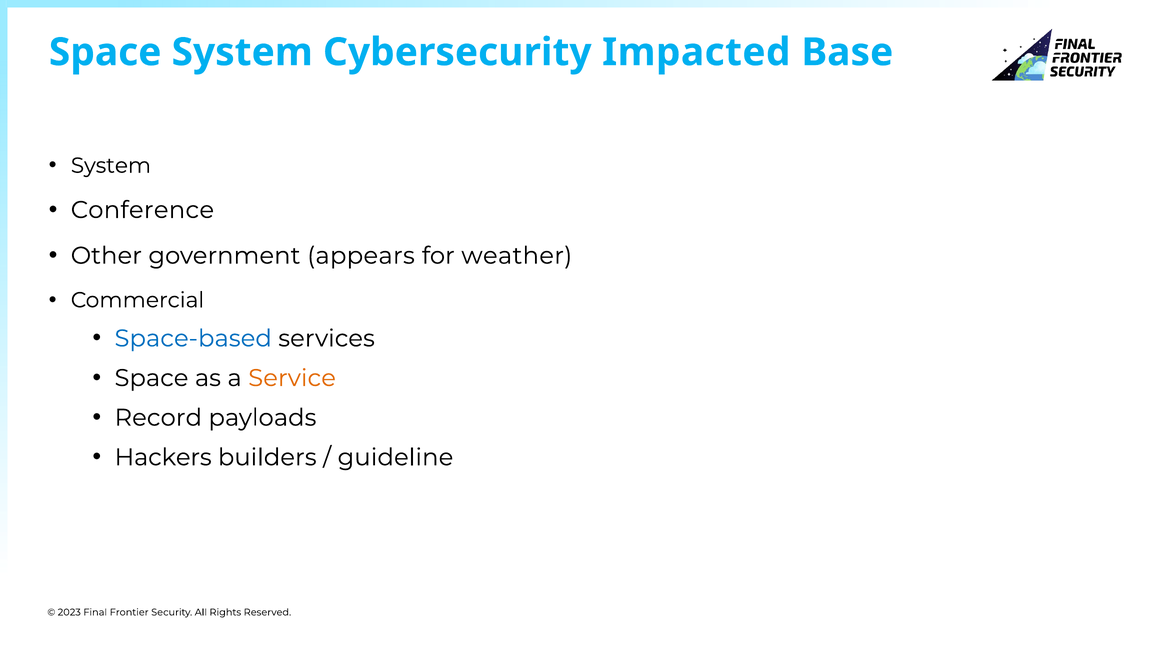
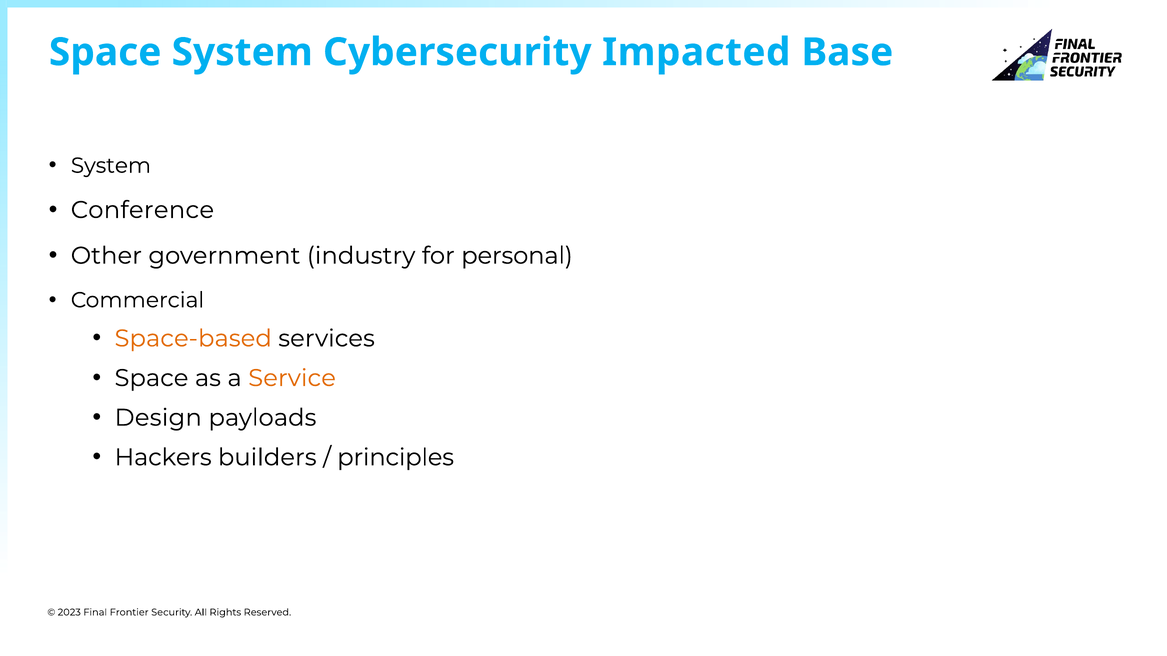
appears: appears -> industry
weather: weather -> personal
Space-based colour: blue -> orange
Record: Record -> Design
guideline: guideline -> principles
